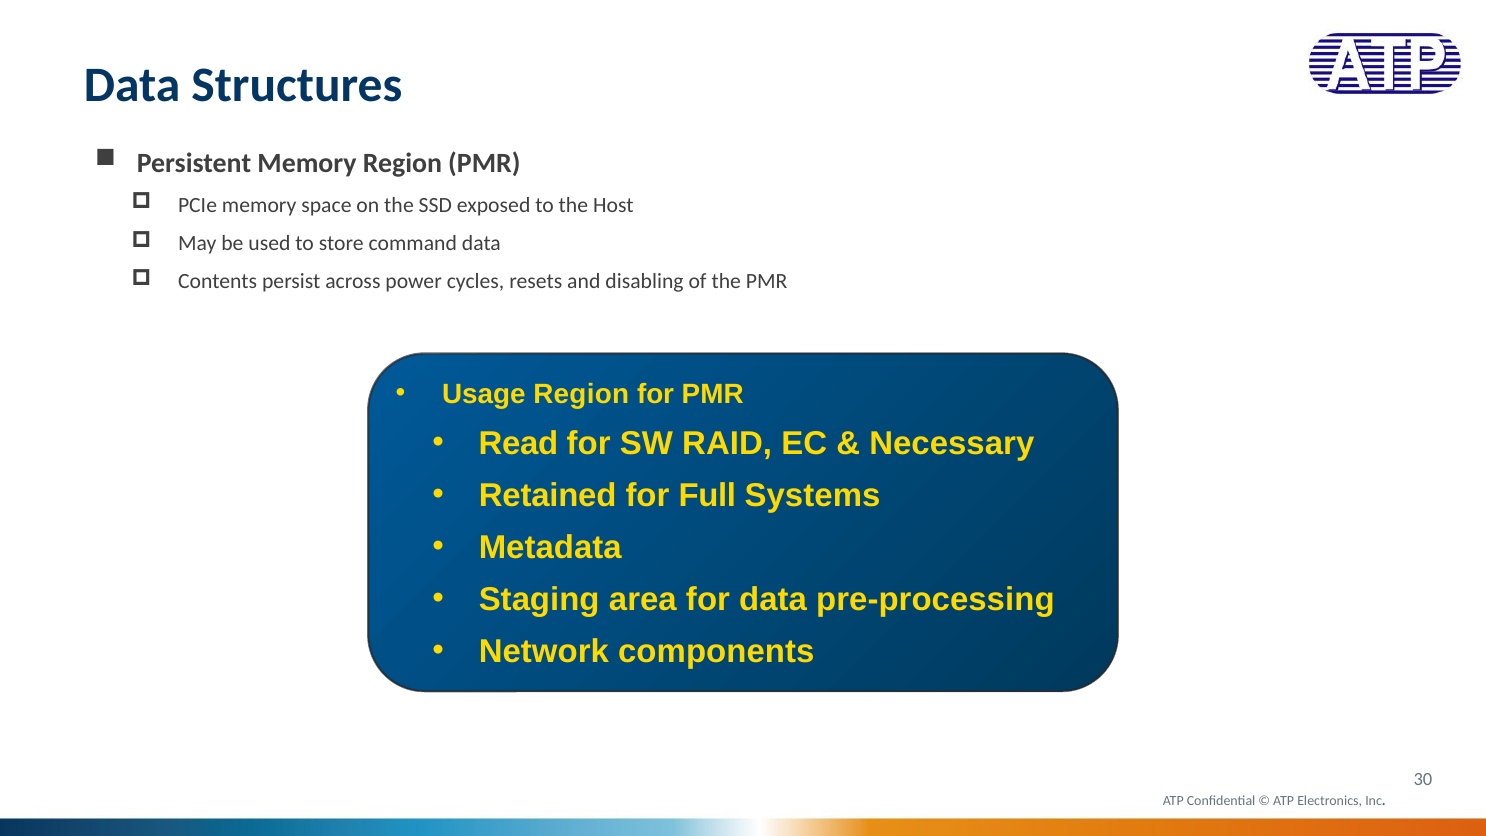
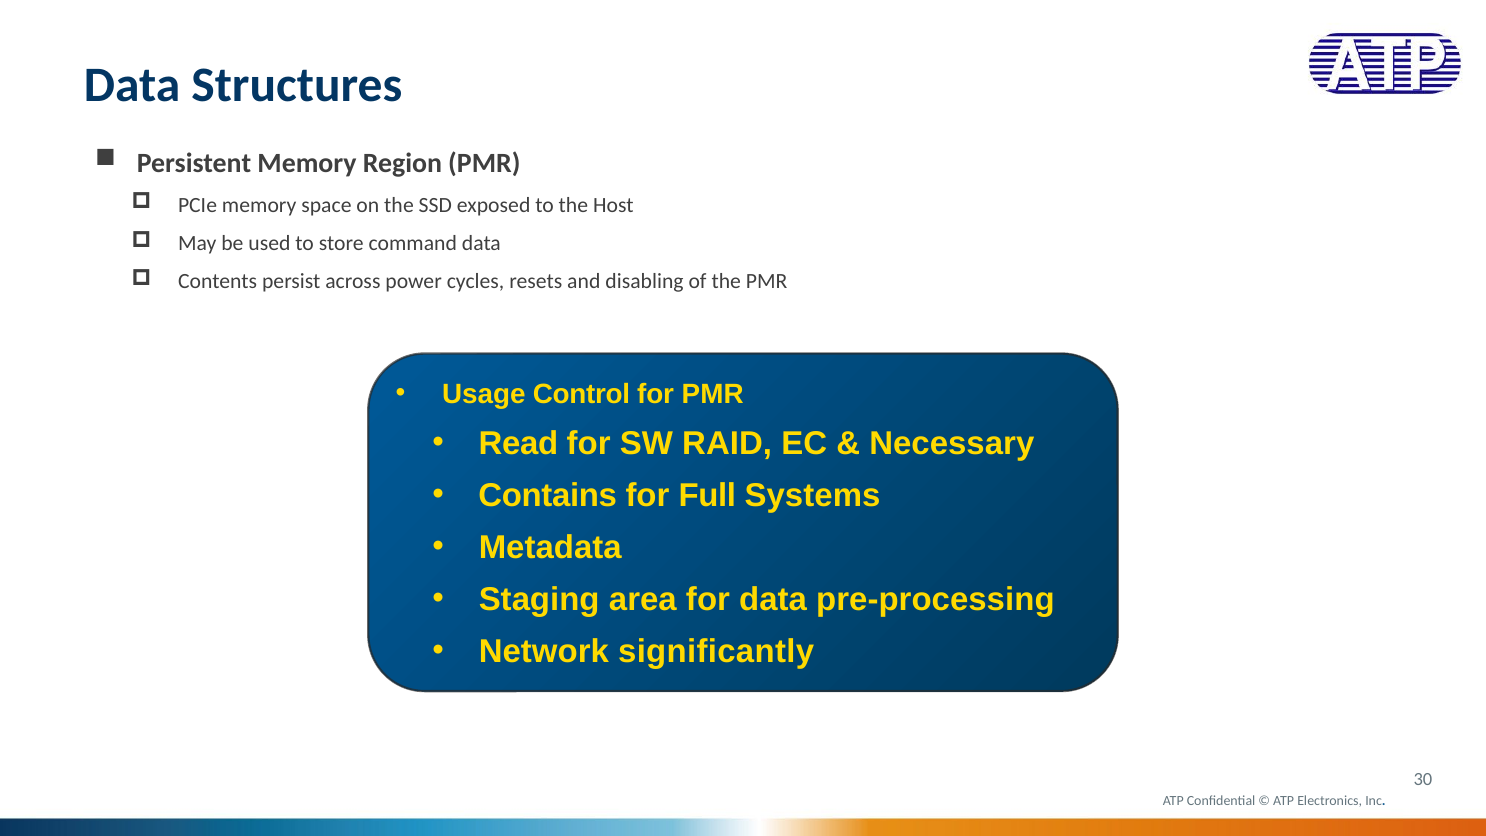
Usage Region: Region -> Control
Retained: Retained -> Contains
components: components -> significantly
